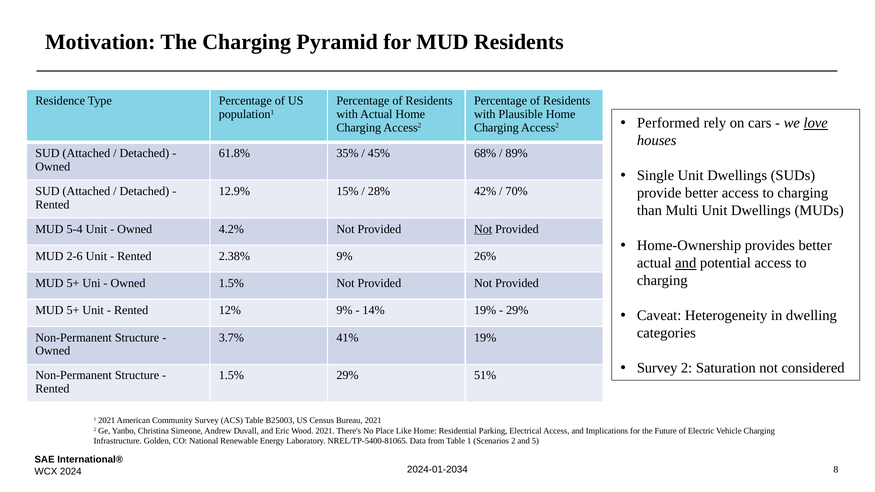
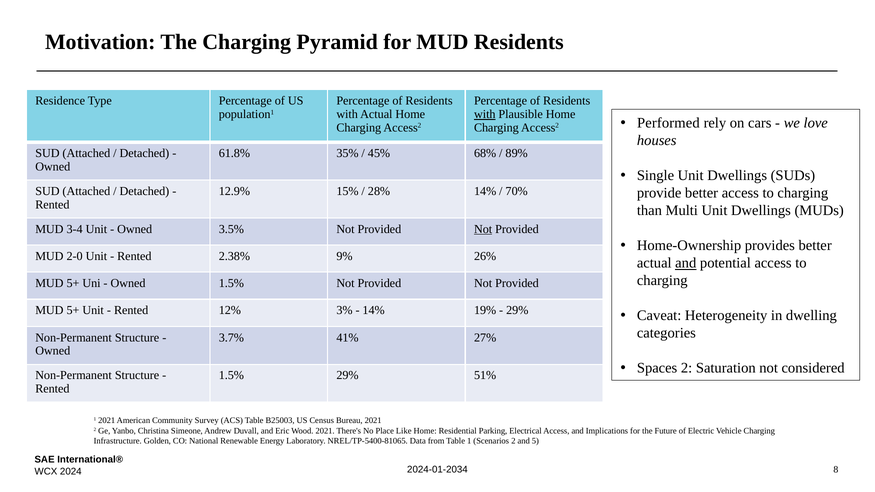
with at (485, 114) underline: none -> present
love underline: present -> none
28% 42%: 42% -> 14%
5-4: 5-4 -> 3-4
4.2%: 4.2% -> 3.5%
2-6: 2-6 -> 2-0
12% 9%: 9% -> 3%
41% 19%: 19% -> 27%
Survey at (657, 368): Survey -> Spaces
